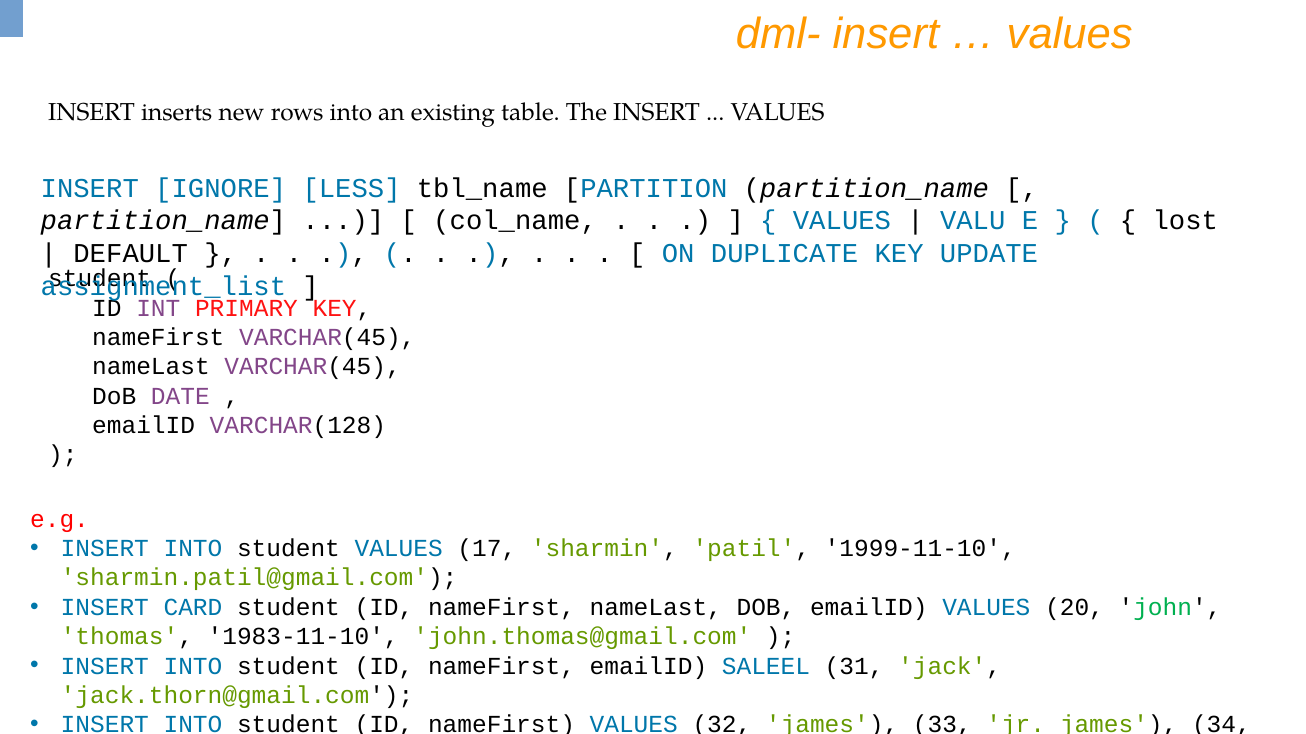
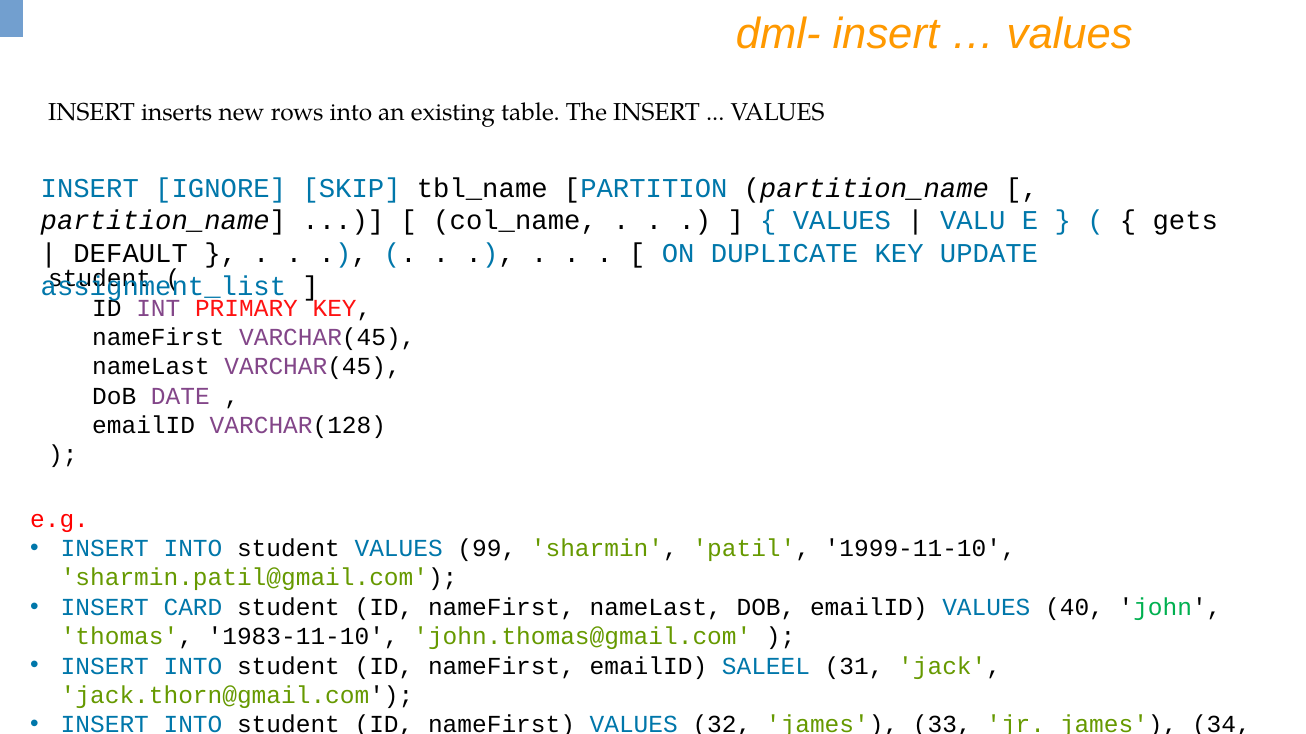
LESS: LESS -> SKIP
lost: lost -> gets
17: 17 -> 99
20: 20 -> 40
